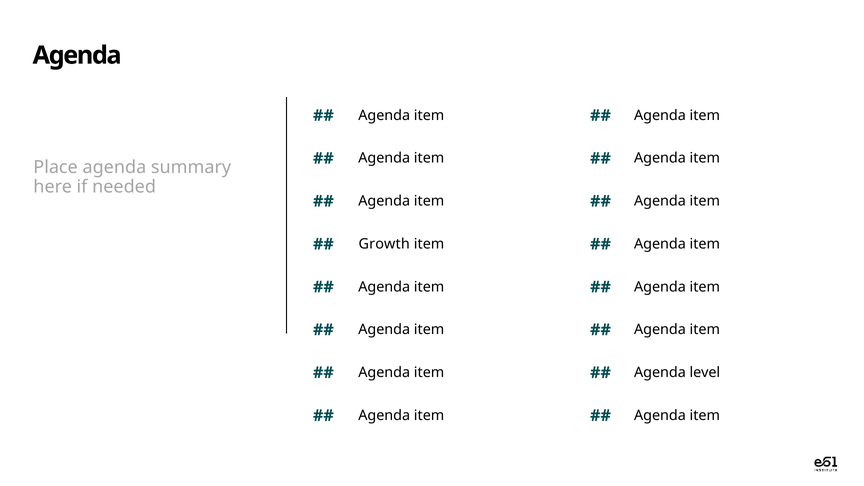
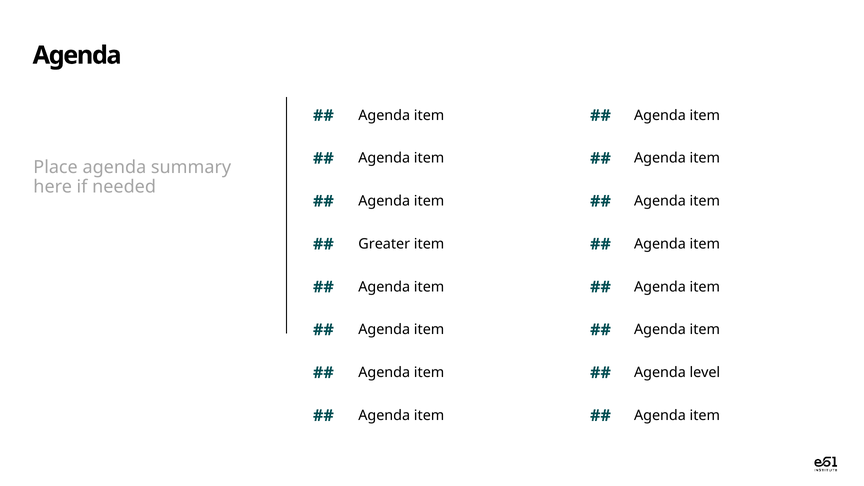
Growth: Growth -> Greater
